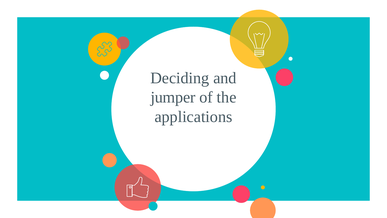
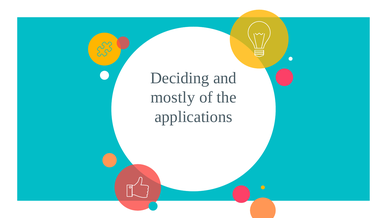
jumper: jumper -> mostly
